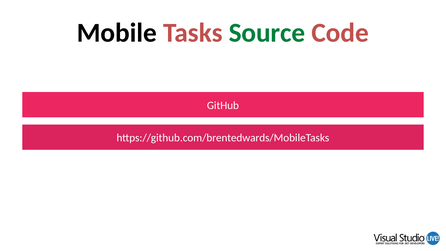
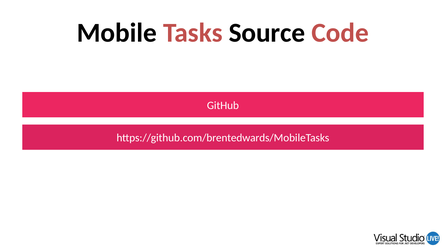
Source colour: green -> black
